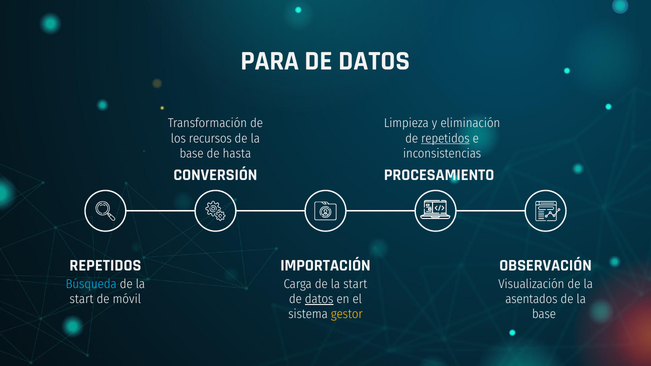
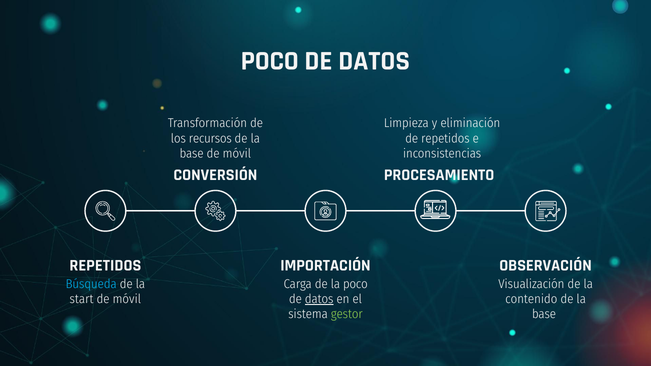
PARA at (270, 61): PARA -> POCO
repetidos at (445, 138) underline: present -> none
base de hasta: hasta -> móvil
Carga de la start: start -> poco
asentados: asentados -> contenido
gestor colour: yellow -> light green
